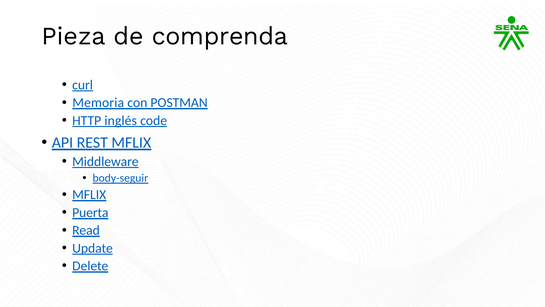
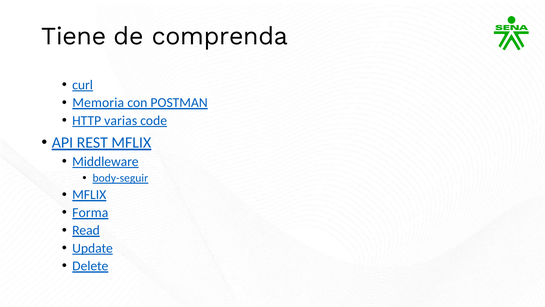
Pieza: Pieza -> Tiene
inglés: inglés -> varias
Puerta: Puerta -> Forma
